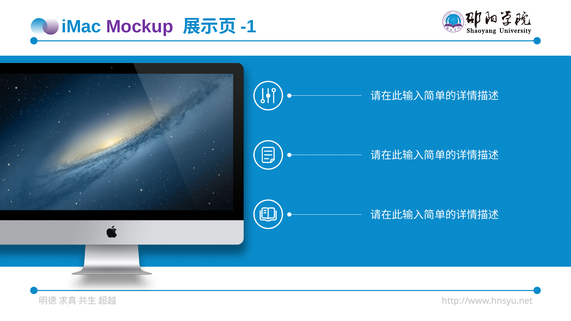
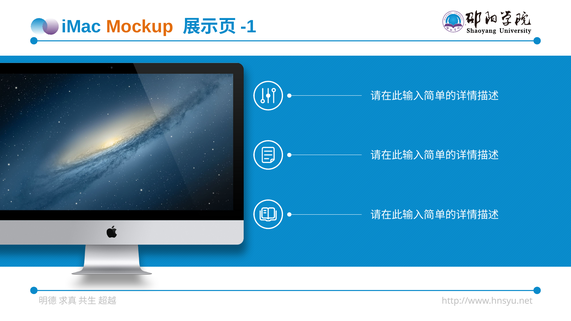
Mockup colour: purple -> orange
